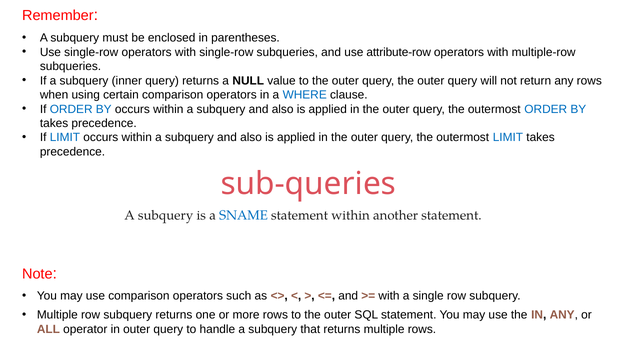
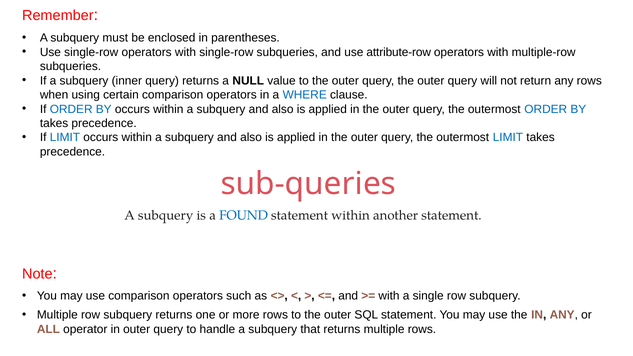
SNAME: SNAME -> FOUND
